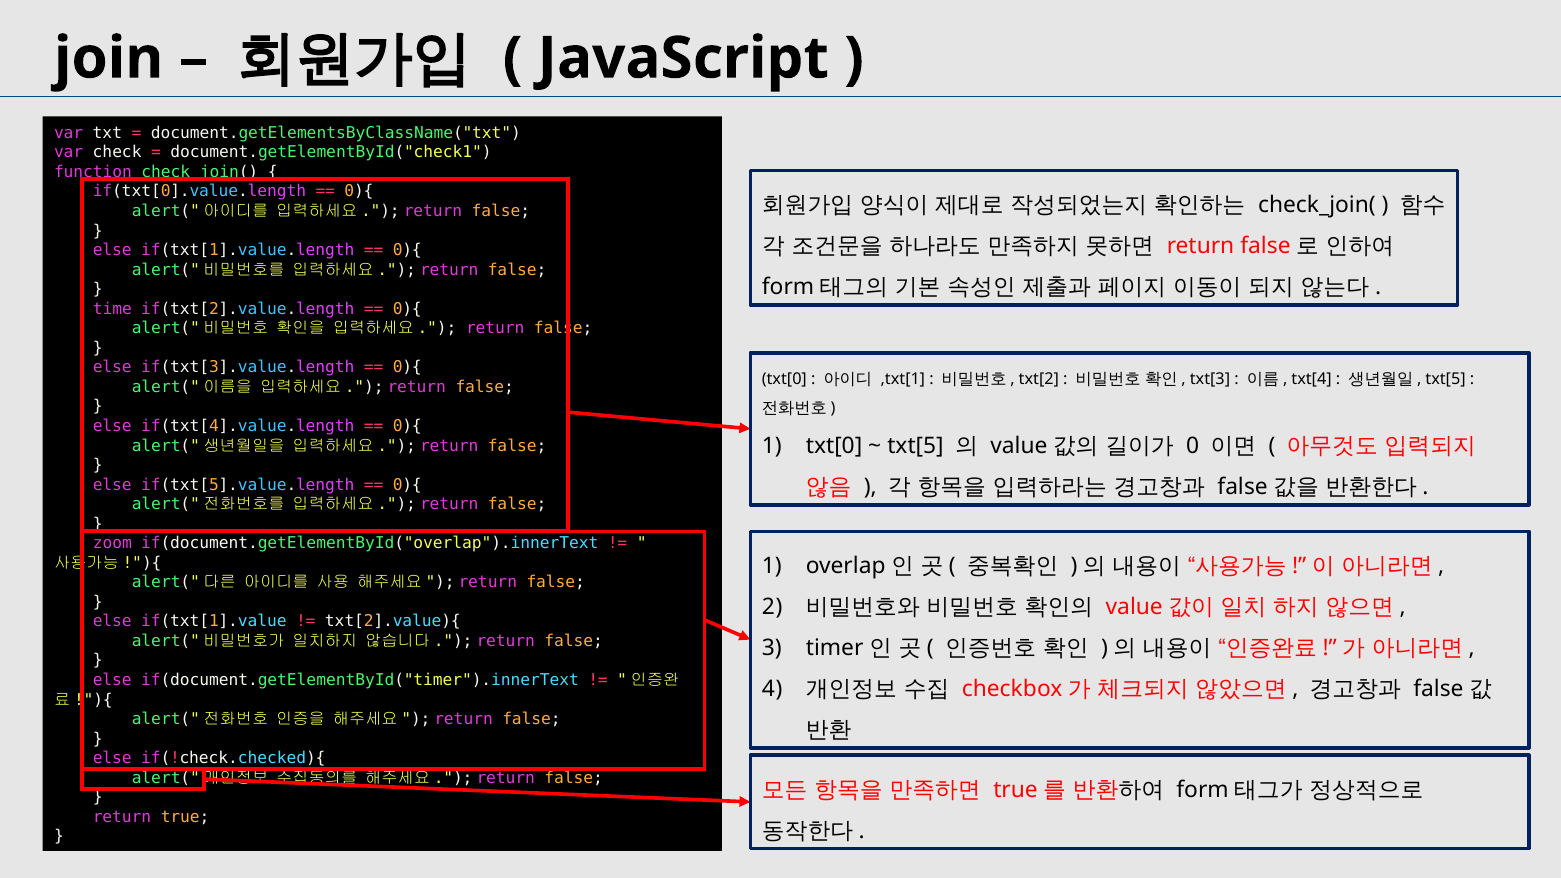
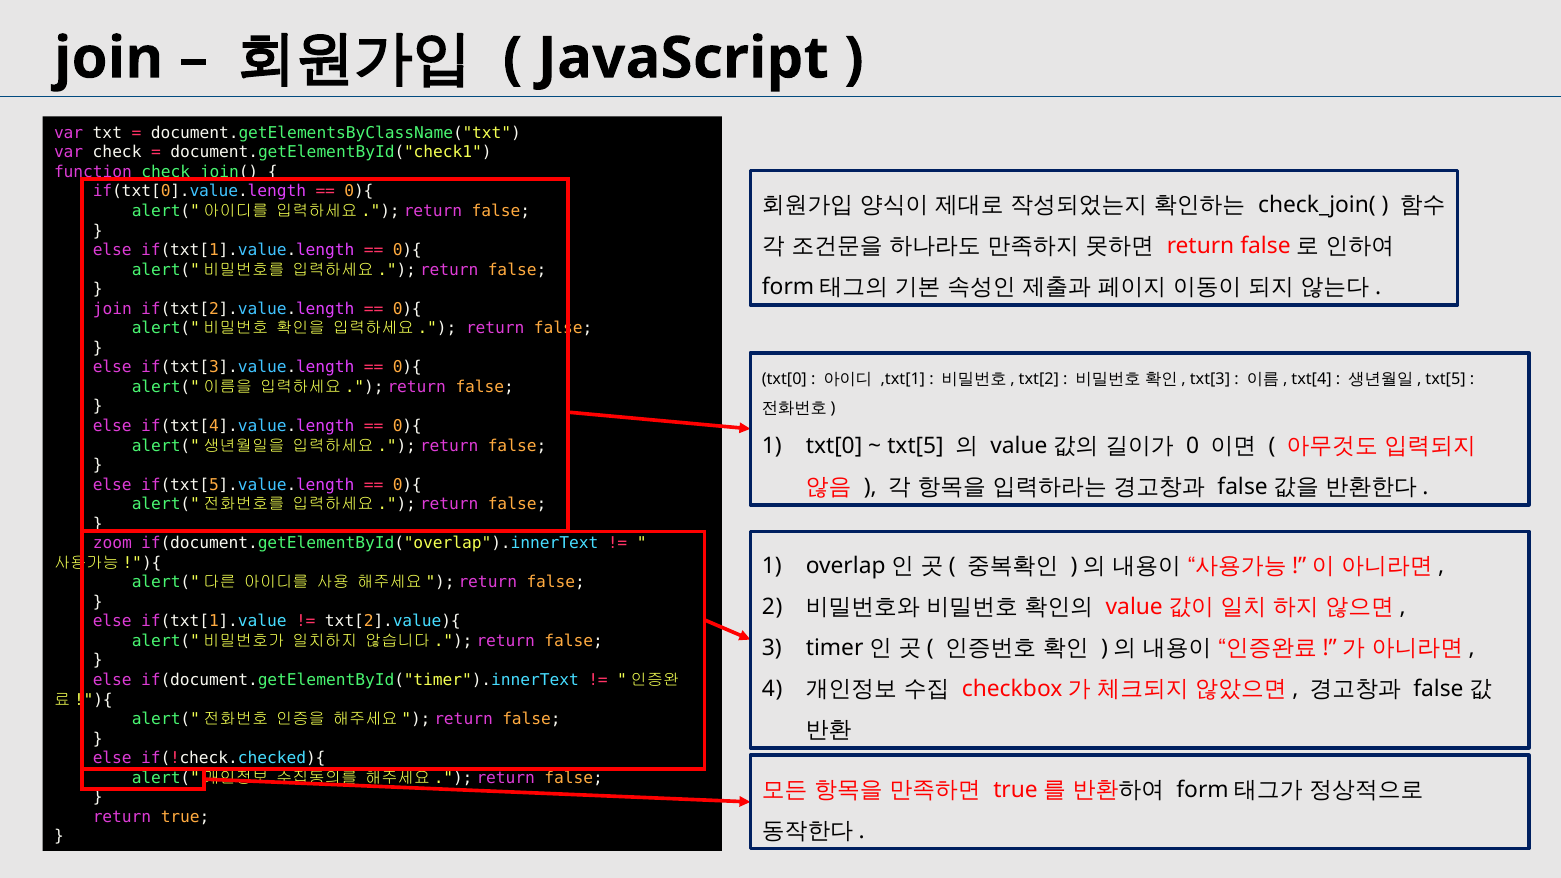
time at (112, 309): time -> join
